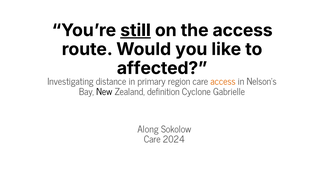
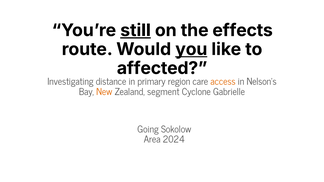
the access: access -> effects
you underline: none -> present
New colour: black -> orange
definition: definition -> segment
Along: Along -> Going
Care at (152, 140): Care -> Area
